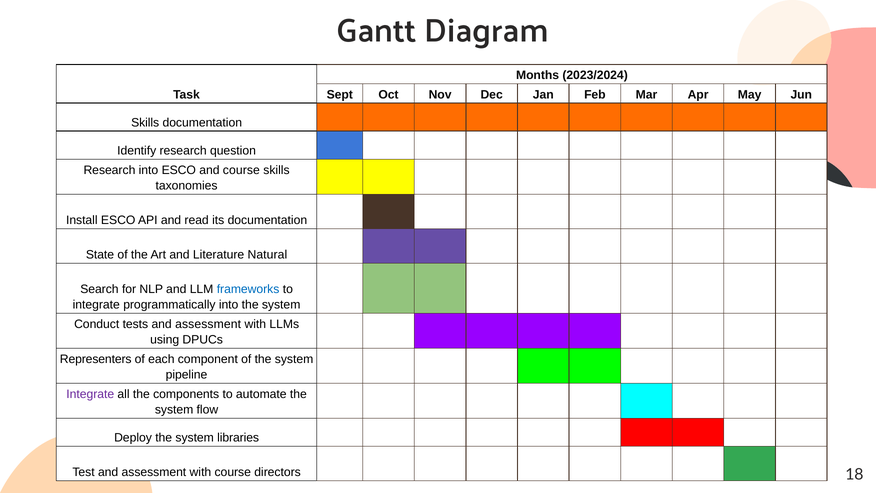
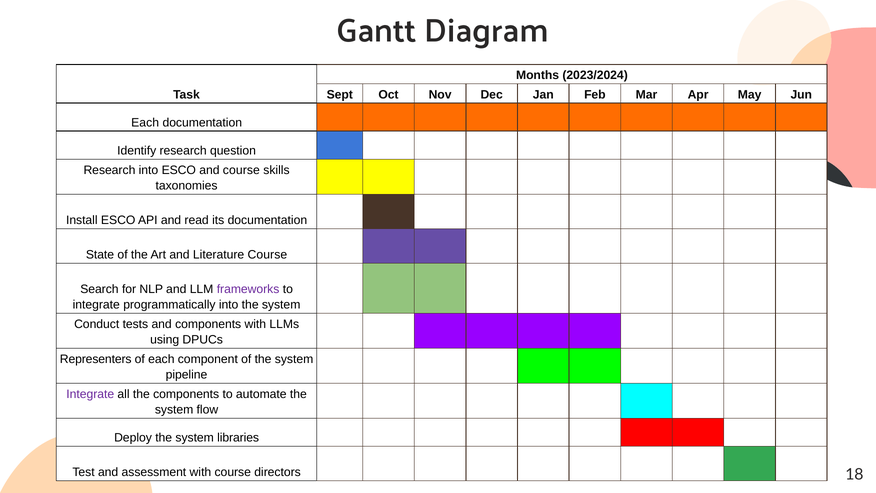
Skills at (145, 123): Skills -> Each
Literature Natural: Natural -> Course
frameworks colour: blue -> purple
tests and assessment: assessment -> components
